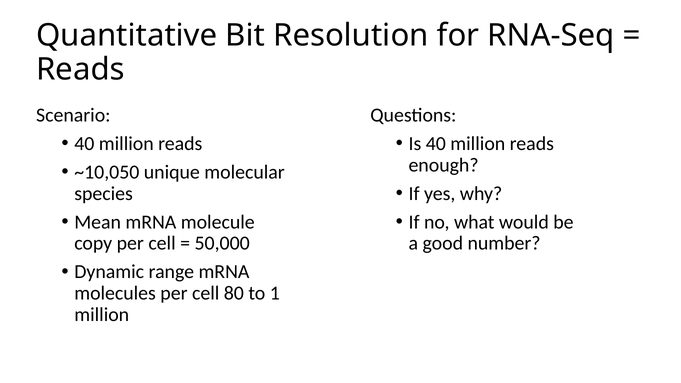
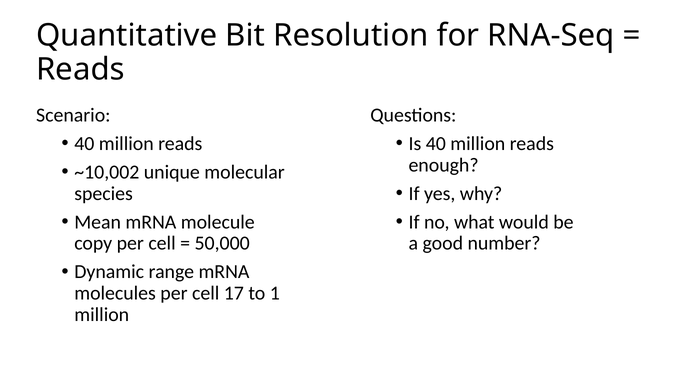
~10,050: ~10,050 -> ~10,002
80: 80 -> 17
